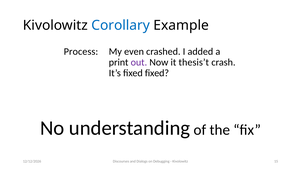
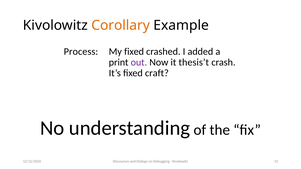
Corollary colour: blue -> orange
My even: even -> fixed
fixed fixed: fixed -> craft
